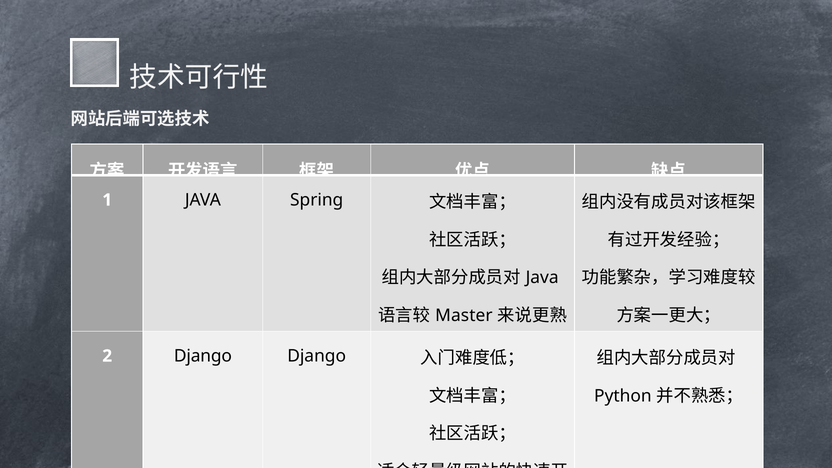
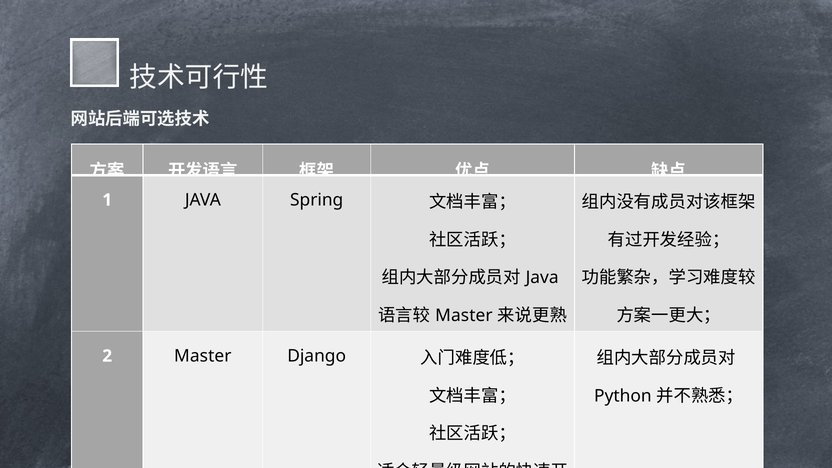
2 Django: Django -> Master
